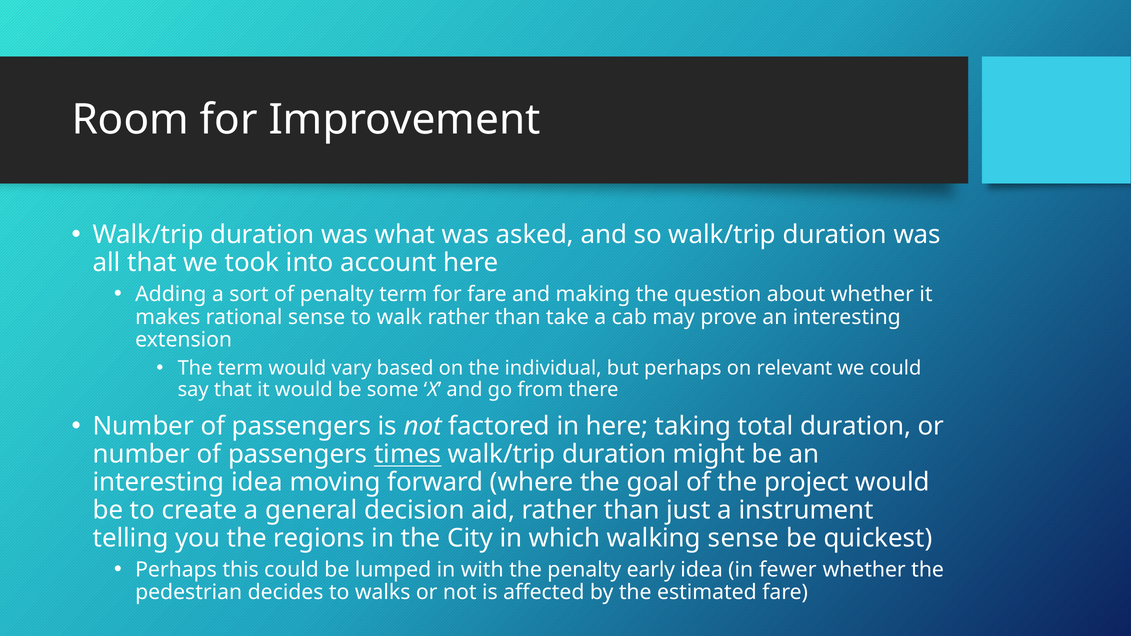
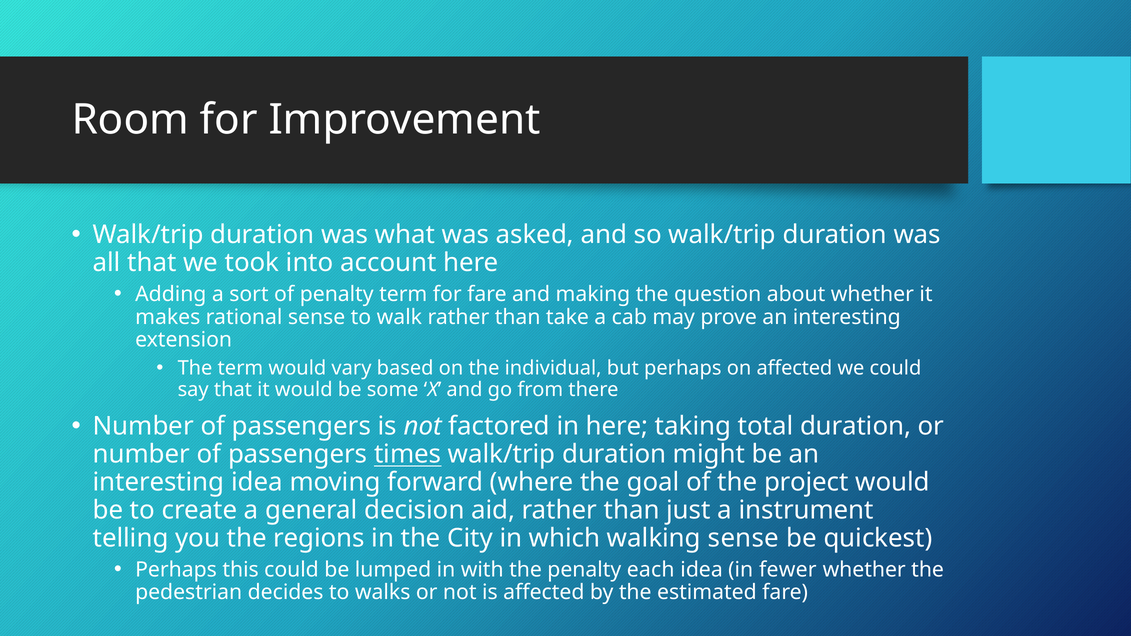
on relevant: relevant -> affected
early: early -> each
